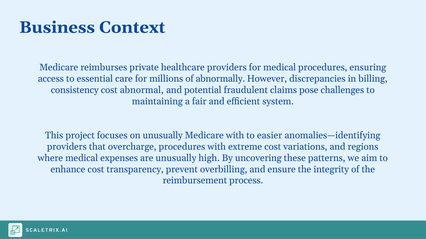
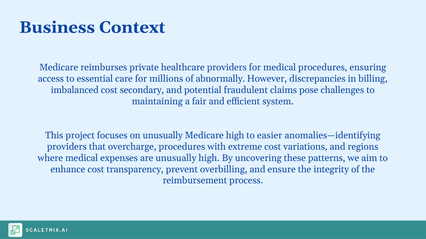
consistency: consistency -> imbalanced
abnormal: abnormal -> secondary
Medicare with: with -> high
